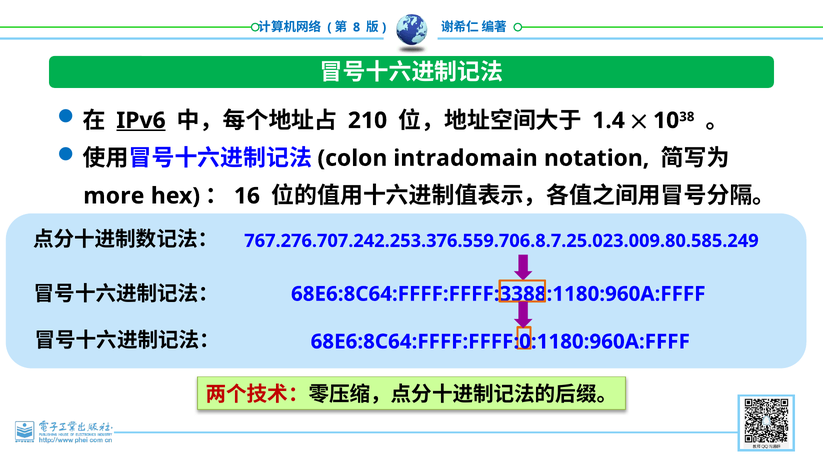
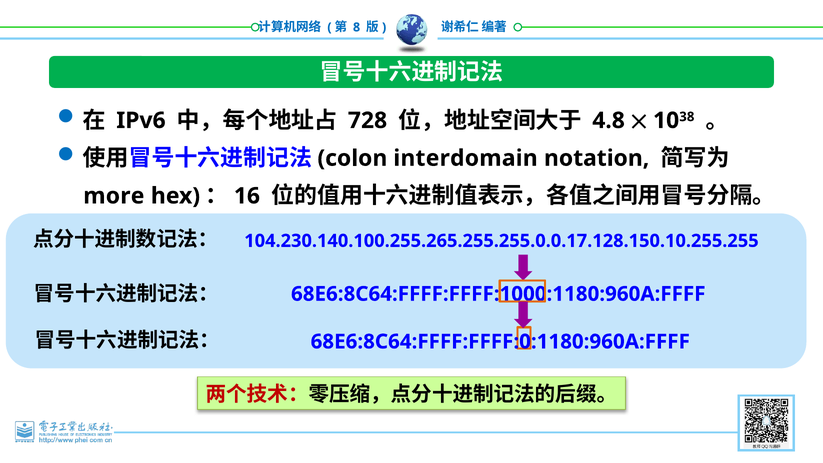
IPv6 underline: present -> none
210: 210 -> 728
1.4: 1.4 -> 4.8
intradomain: intradomain -> interdomain
767.276.707.242.253.376.559.706.8.7.25.023.009.80.585.249: 767.276.707.242.253.376.559.706.8.7.25.023.009.80.585.249 -> 104.230.140.100.255.265.255.255.0.0.17.128.150.10.255.255
68E6:8C64:FFFF:FFFF:3388:1180:960A:FFFF: 68E6:8C64:FFFF:FFFF:3388:1180:960A:FFFF -> 68E6:8C64:FFFF:FFFF:1000:1180:960A:FFFF
